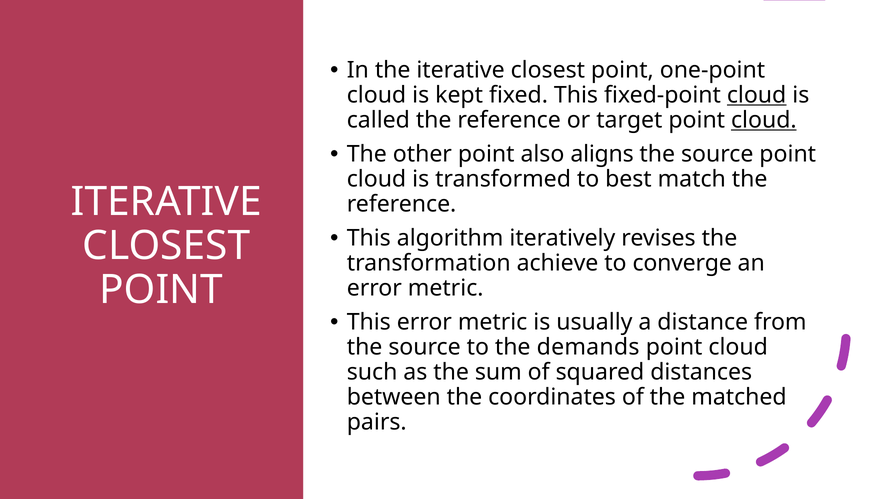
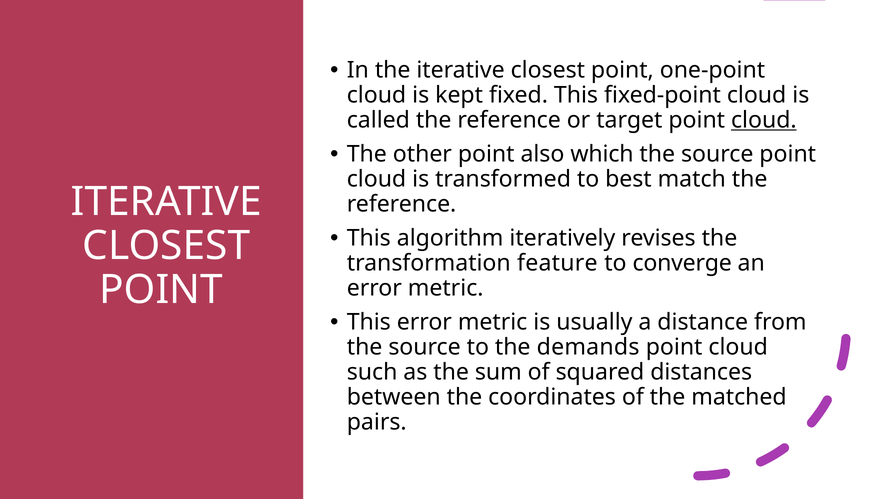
cloud at (757, 95) underline: present -> none
aligns: aligns -> which
achieve: achieve -> feature
